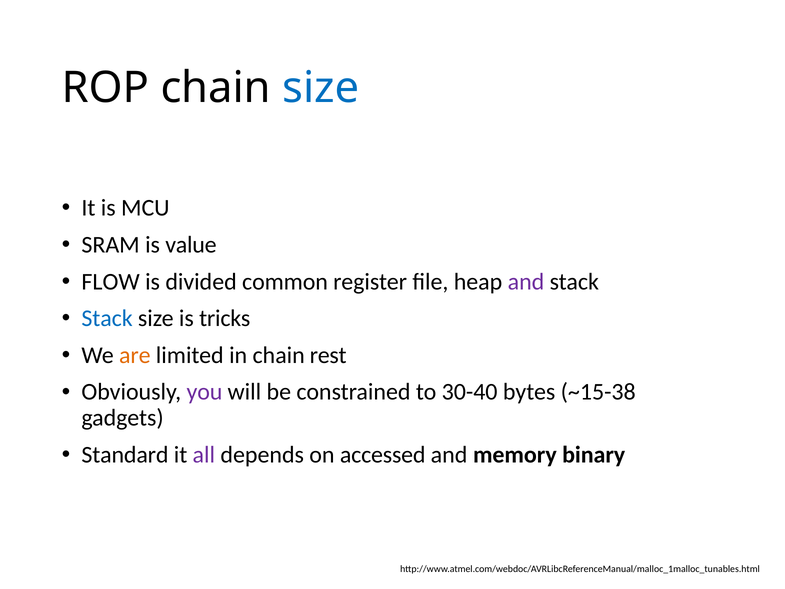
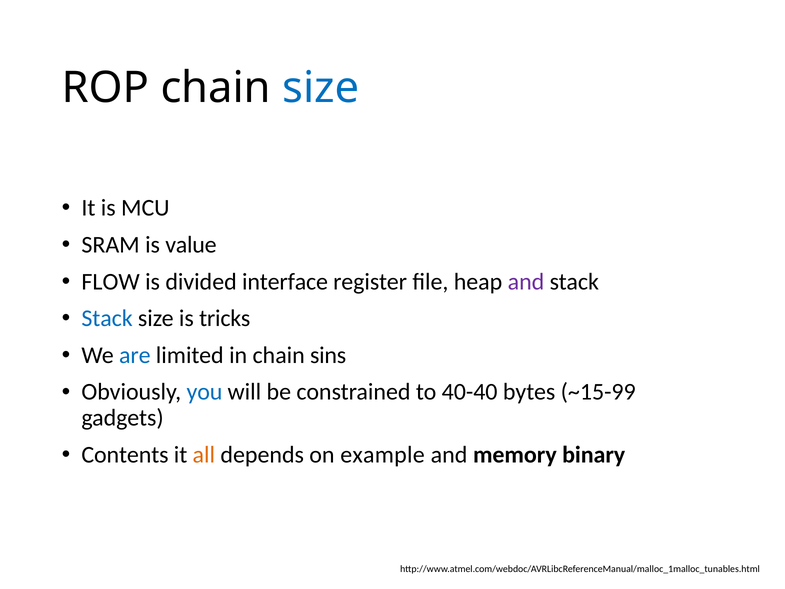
common: common -> interface
are colour: orange -> blue
rest: rest -> sins
you colour: purple -> blue
30-40: 30-40 -> 40-40
~15-38: ~15-38 -> ~15-99
Standard: Standard -> Contents
all colour: purple -> orange
accessed: accessed -> example
